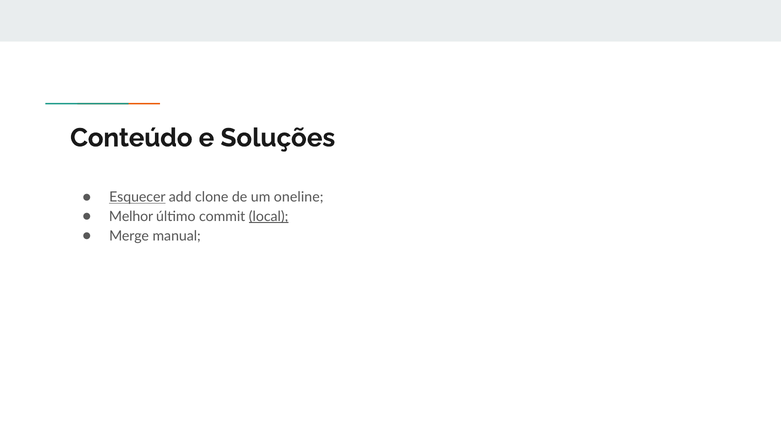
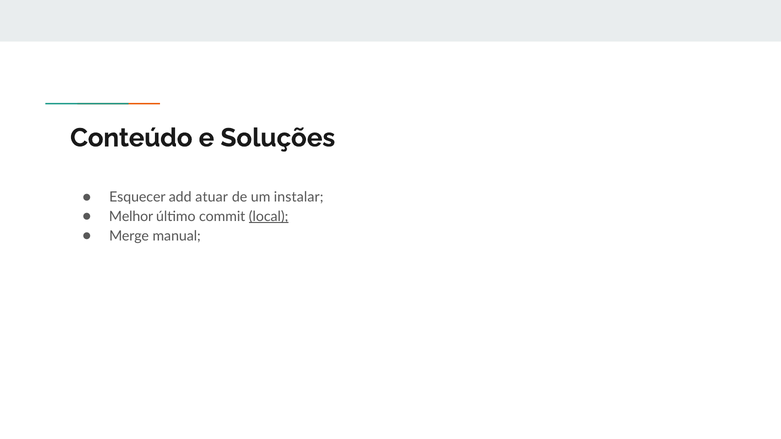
Esquecer underline: present -> none
clone: clone -> atuar
oneline: oneline -> instalar
